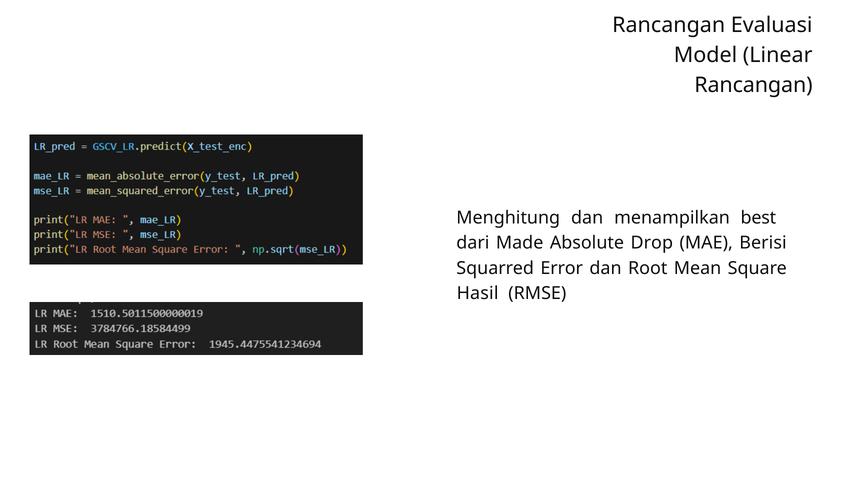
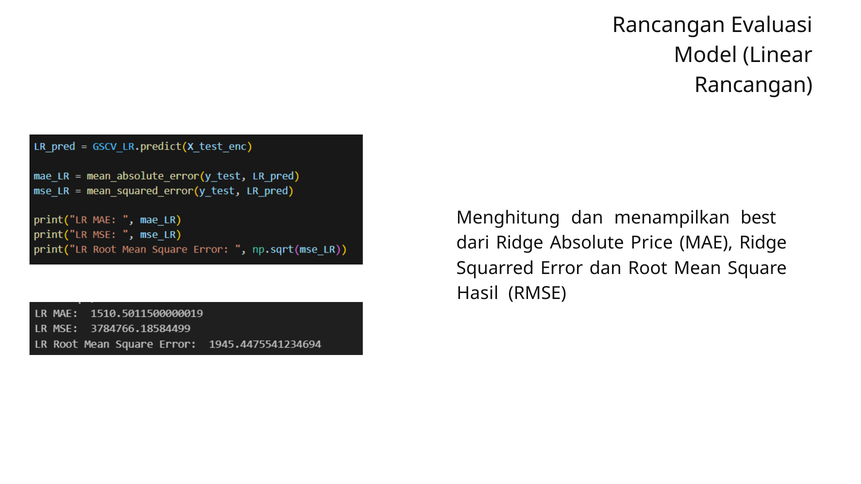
dari Made: Made -> Ridge
Drop: Drop -> Price
MAE Berisi: Berisi -> Ridge
